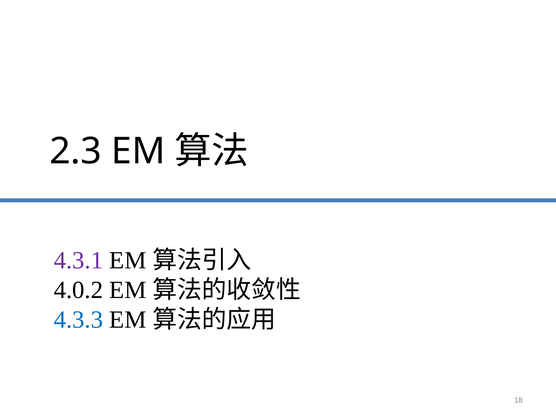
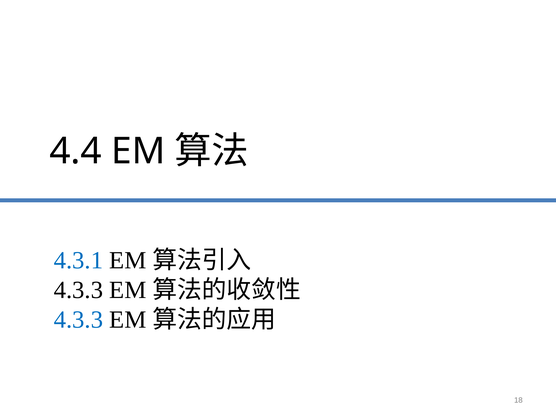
2.3: 2.3 -> 4.4
4.3.1 colour: purple -> blue
4.0.2 at (78, 290): 4.0.2 -> 4.3.3
